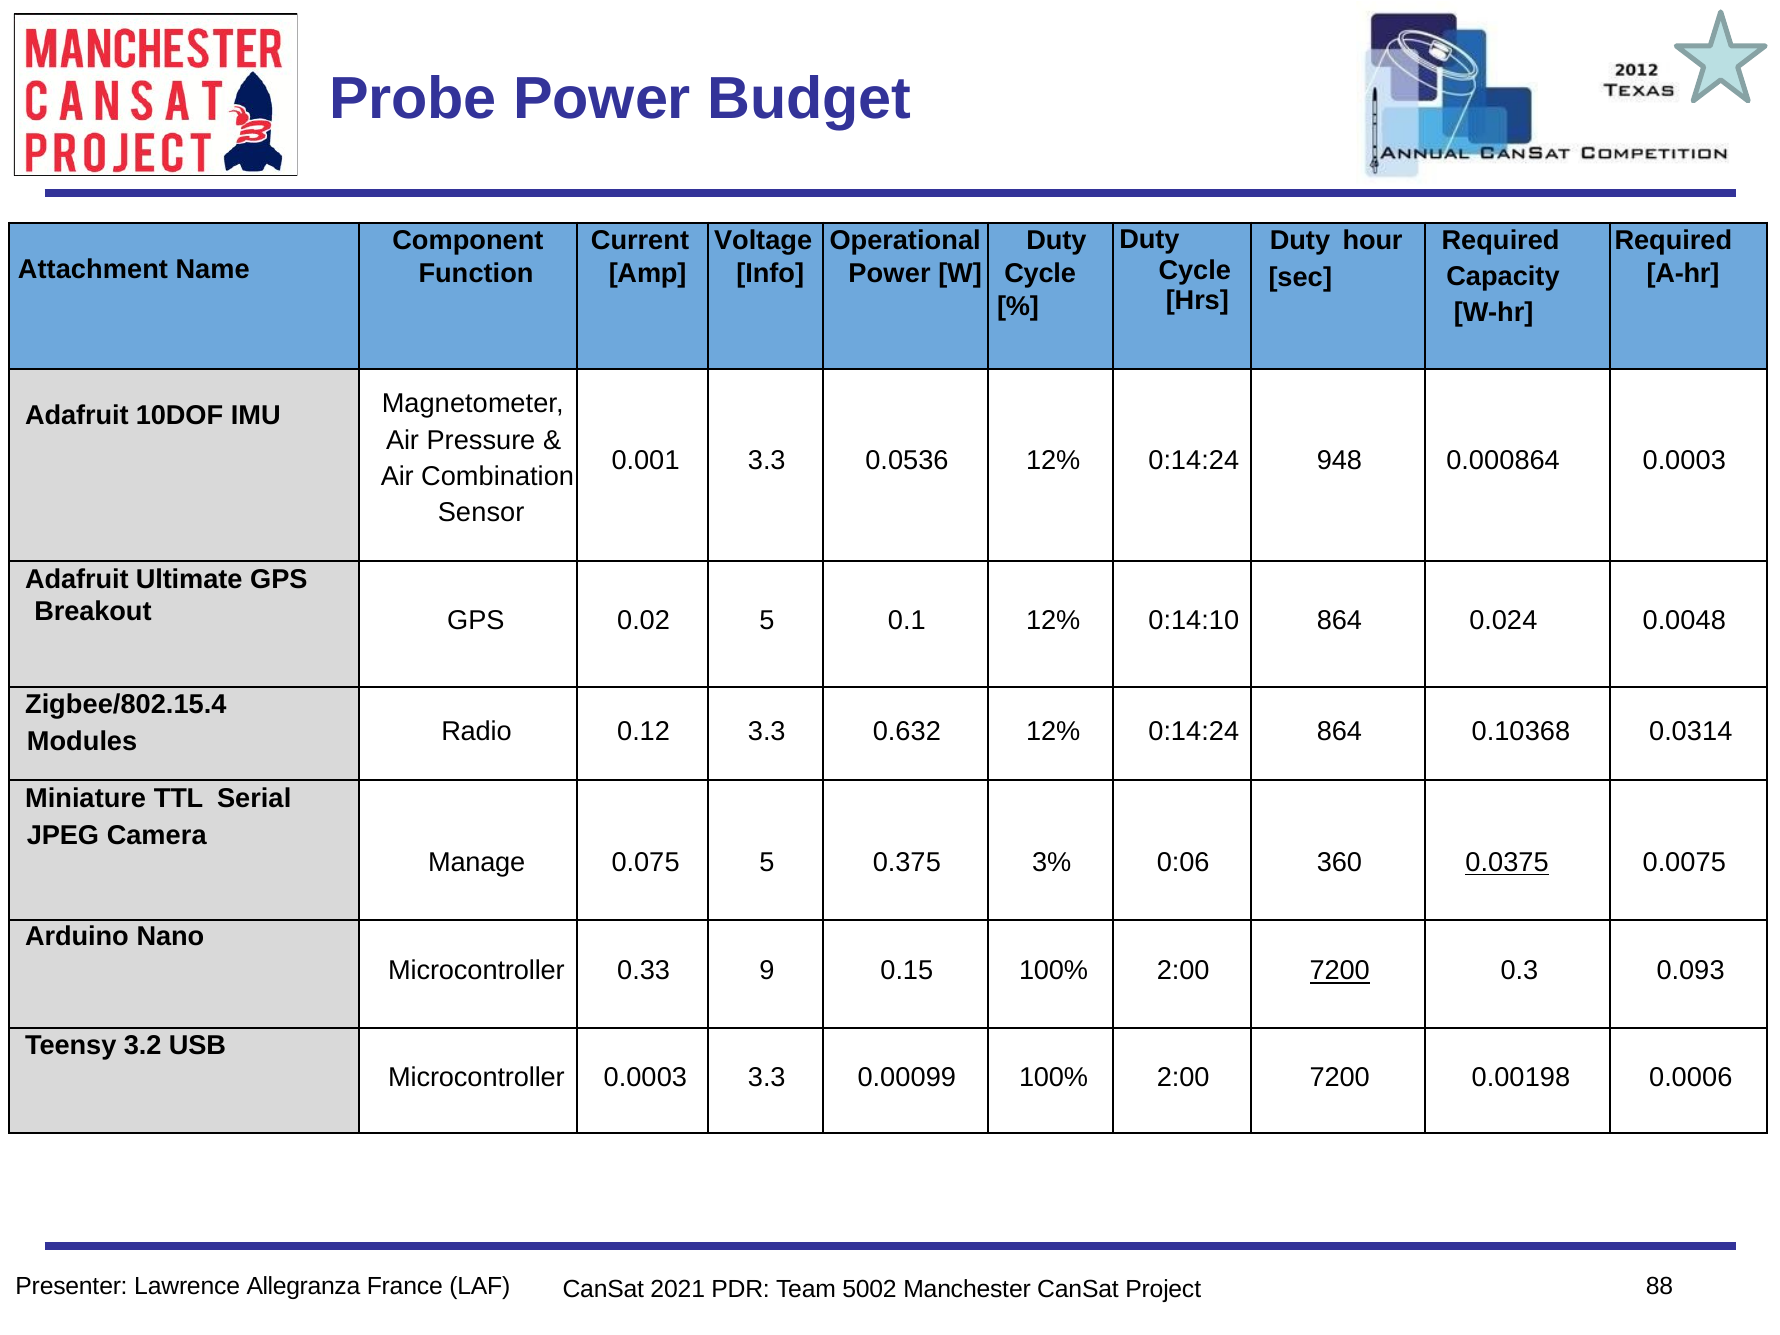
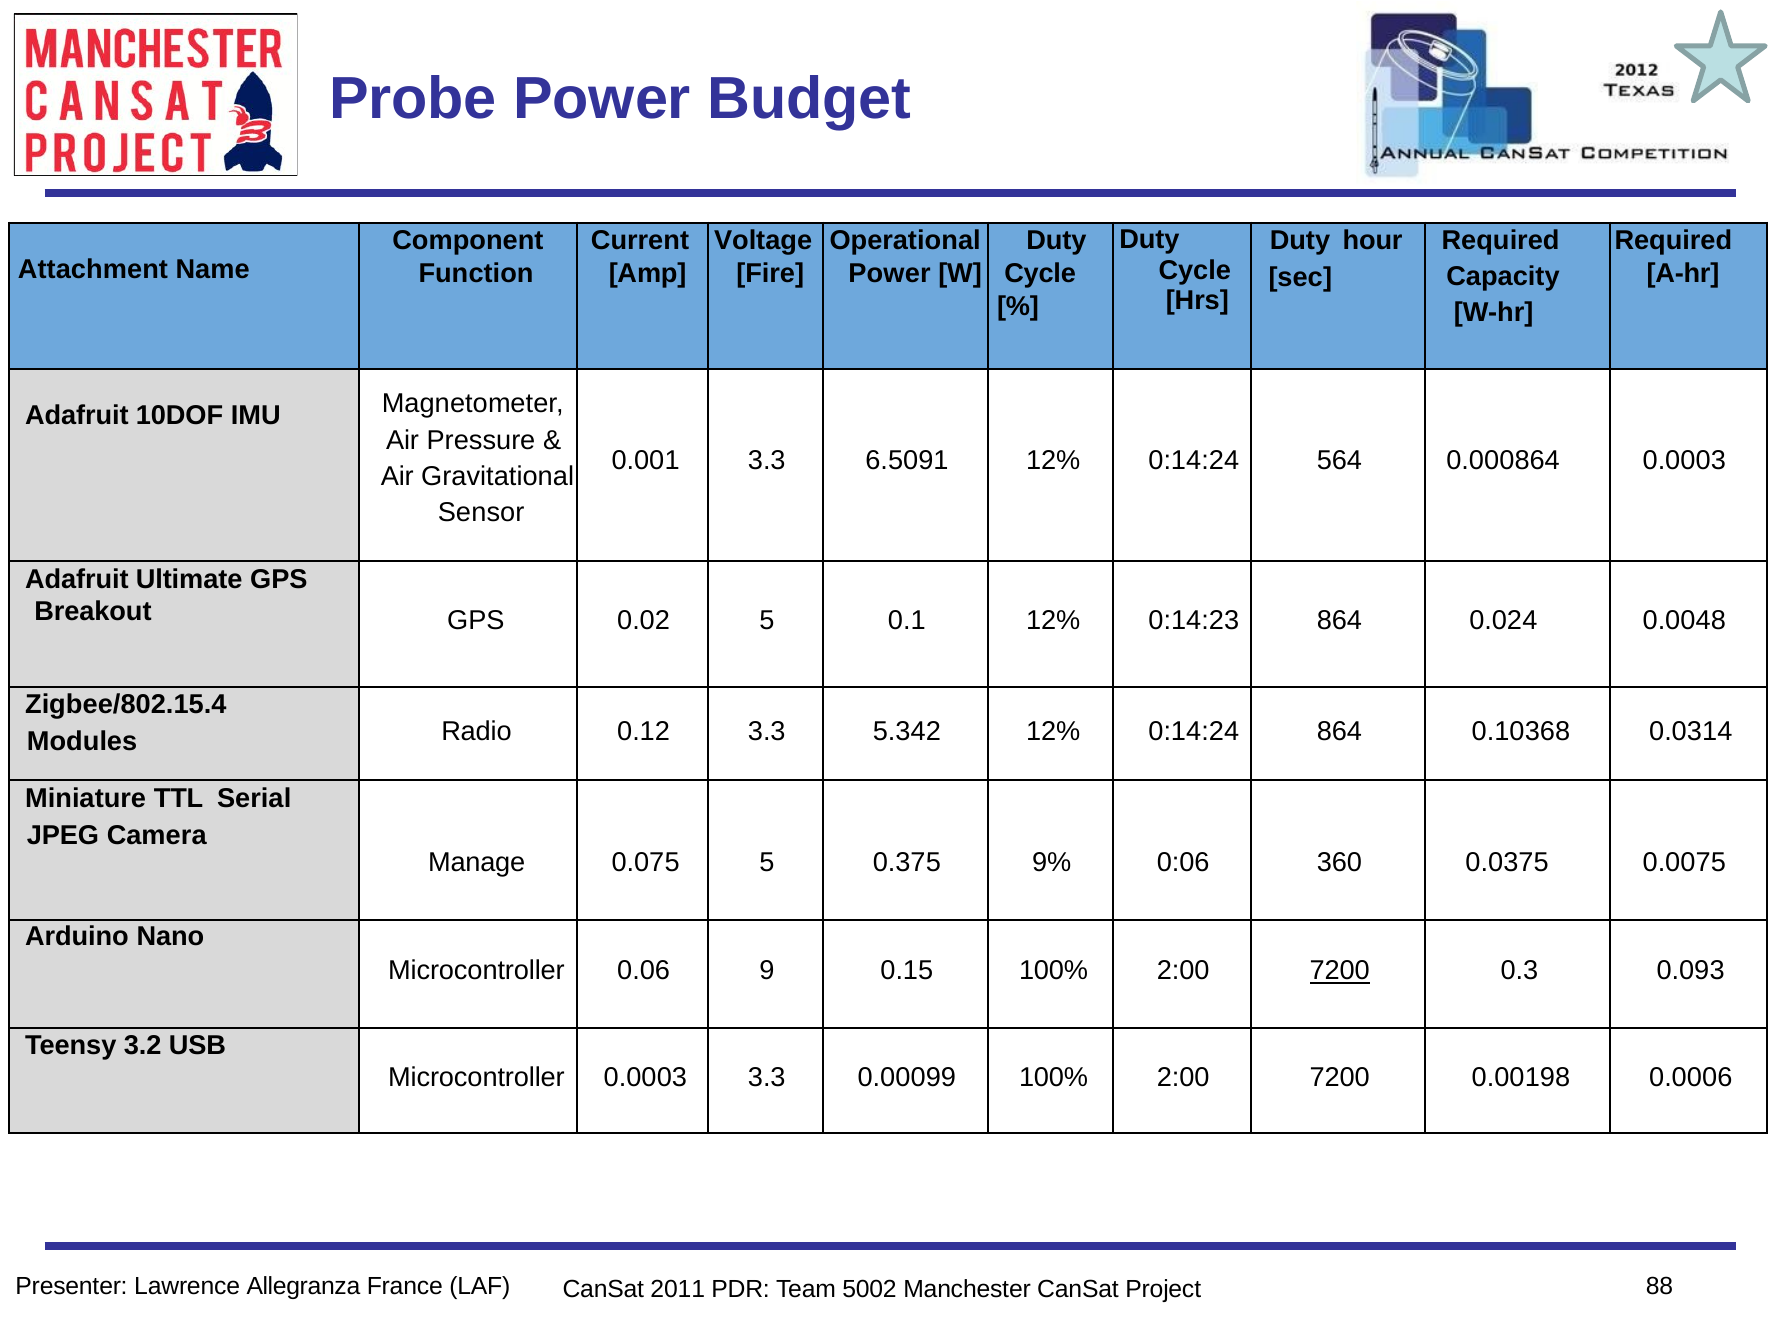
Info: Info -> Fire
0.0536: 0.0536 -> 6.5091
948: 948 -> 564
Combination: Combination -> Gravitational
0:14:10: 0:14:10 -> 0:14:23
0.632: 0.632 -> 5.342
3%: 3% -> 9%
0.0375 underline: present -> none
0.33: 0.33 -> 0.06
2021: 2021 -> 2011
